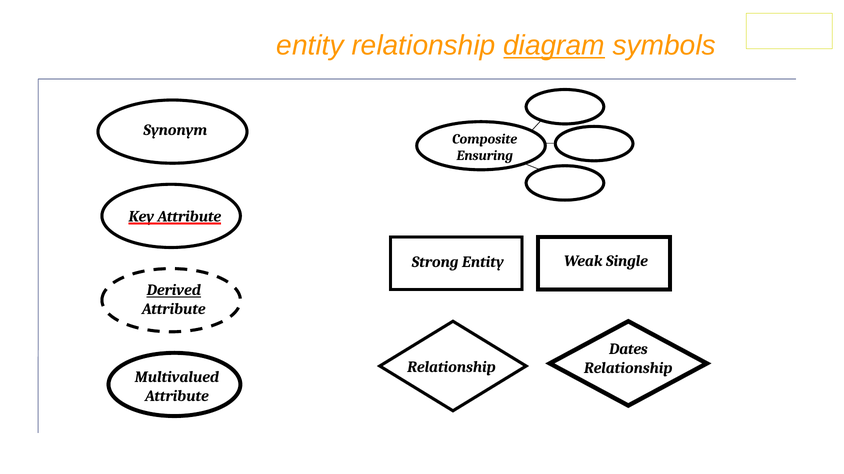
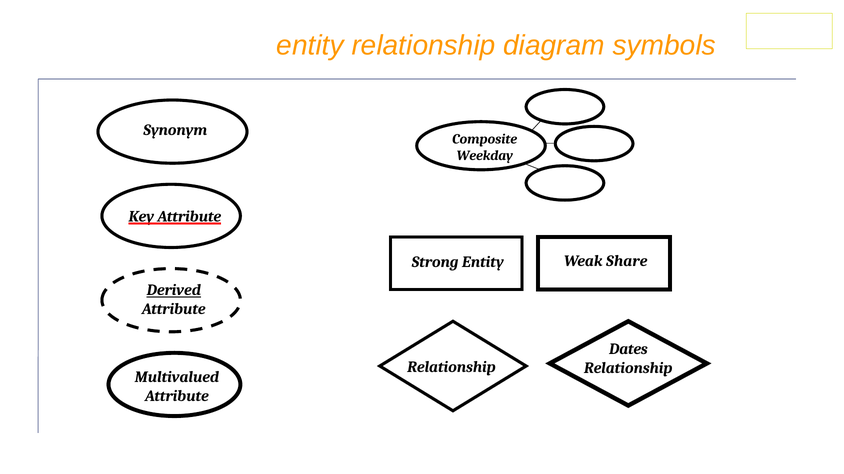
diagram underline: present -> none
Ensuring: Ensuring -> Weekday
Single: Single -> Share
